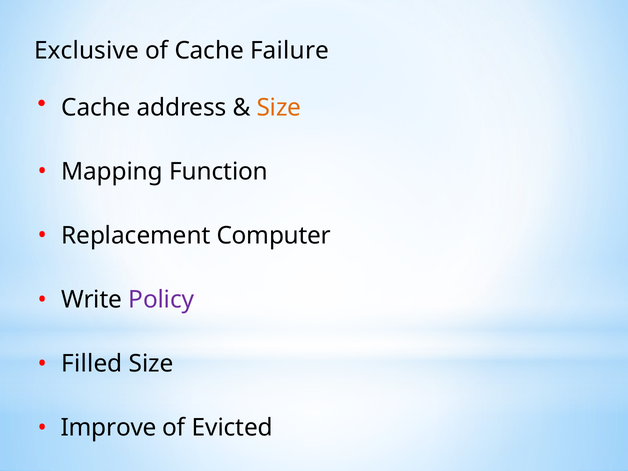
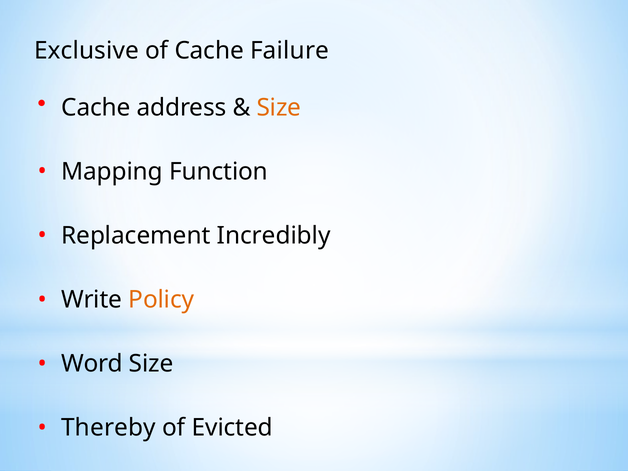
Computer: Computer -> Incredibly
Policy colour: purple -> orange
Filled: Filled -> Word
Improve: Improve -> Thereby
